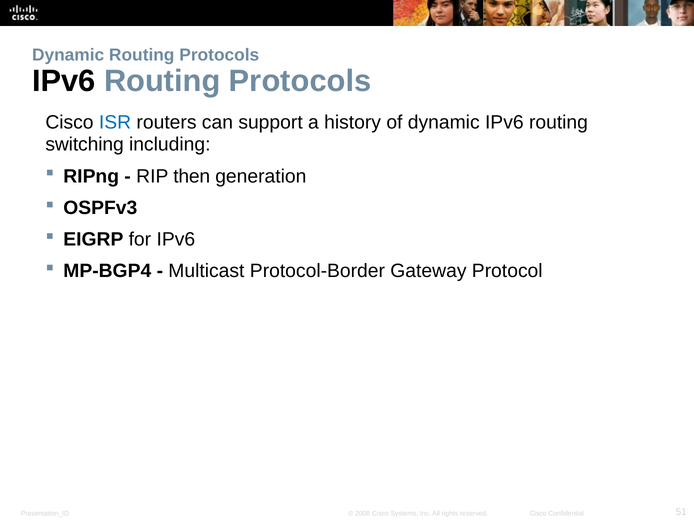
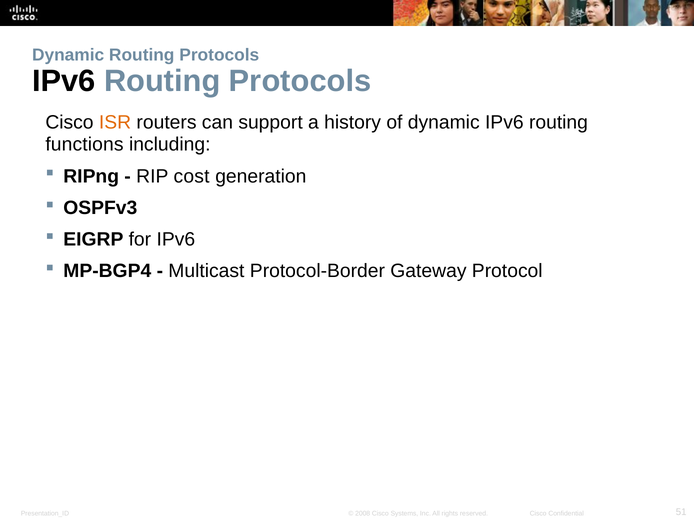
ISR colour: blue -> orange
switching: switching -> functions
then: then -> cost
